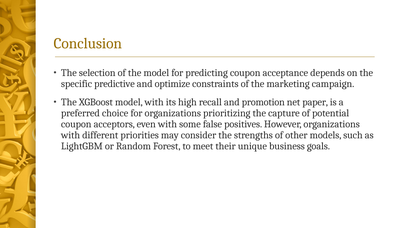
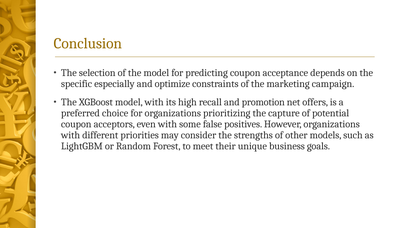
predictive: predictive -> especially
paper: paper -> offers
